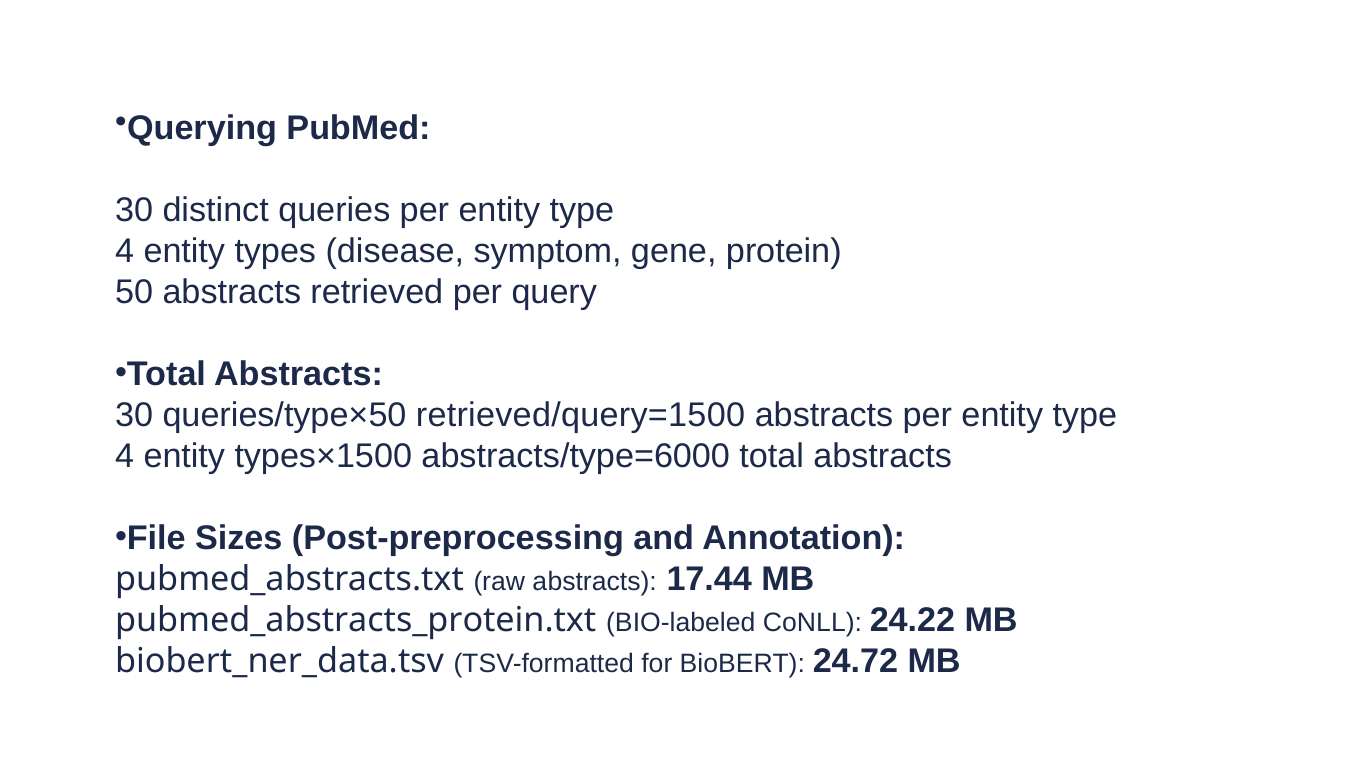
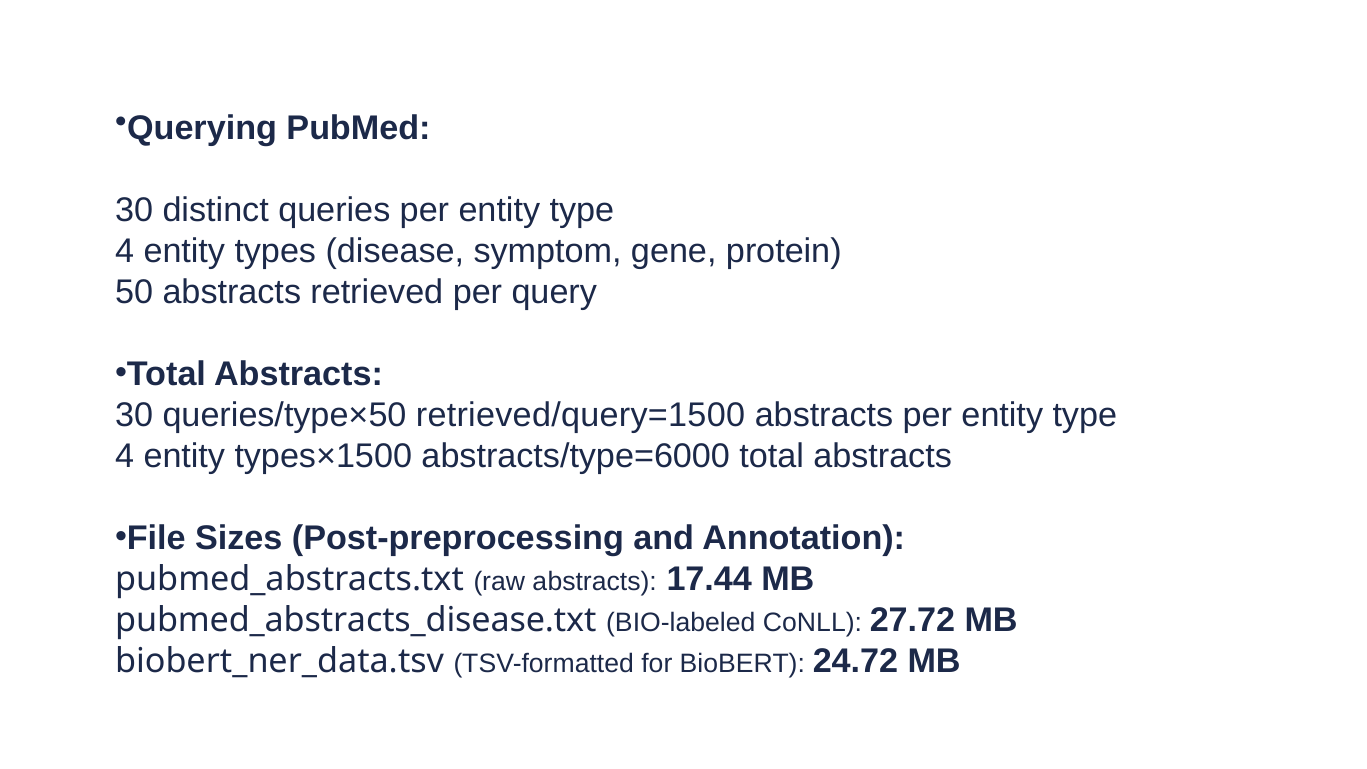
pubmed_abstracts_protein.txt: pubmed_abstracts_protein.txt -> pubmed_abstracts_disease.txt
24.22: 24.22 -> 27.72
